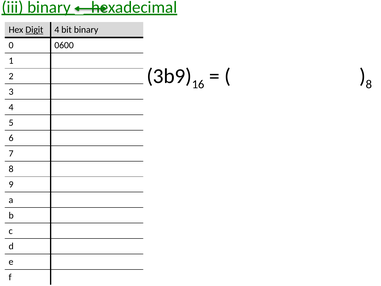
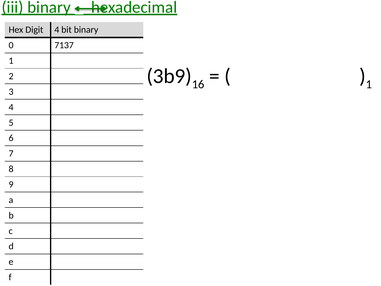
Digit underline: present -> none
0600: 0600 -> 7137
8 at (369, 84): 8 -> 1
